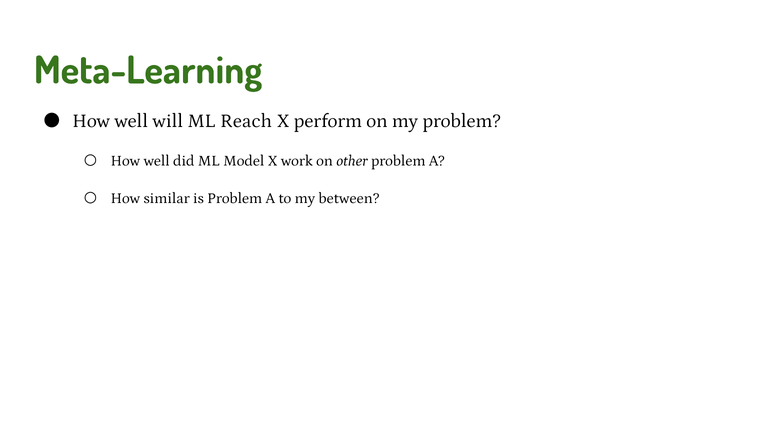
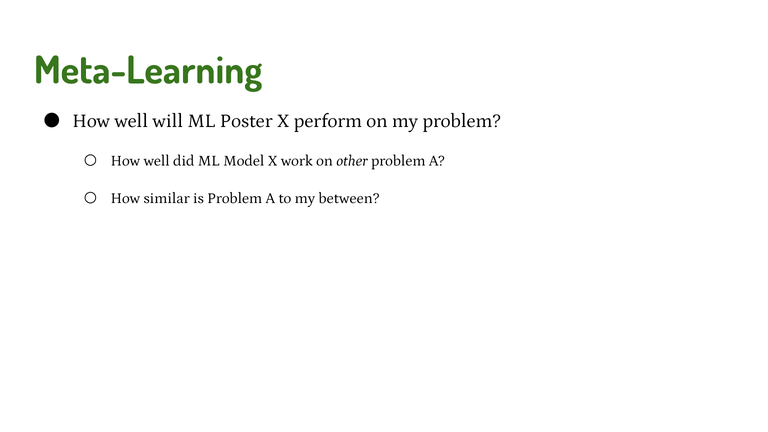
Reach: Reach -> Poster
